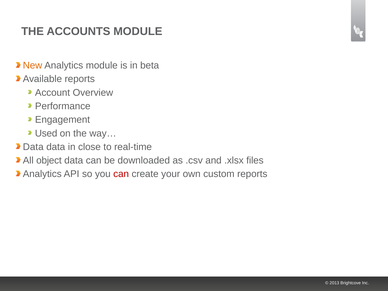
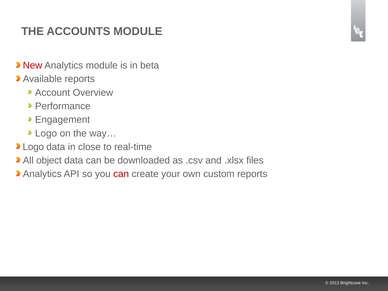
New colour: orange -> red
Used at (46, 133): Used -> Logo
Data at (33, 147): Data -> Logo
